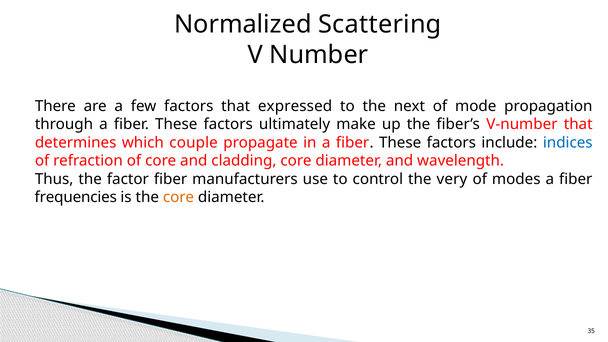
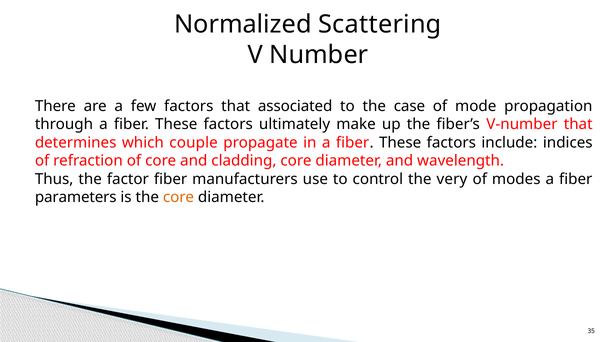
expressed: expressed -> associated
next: next -> case
indices colour: blue -> black
frequencies: frequencies -> parameters
